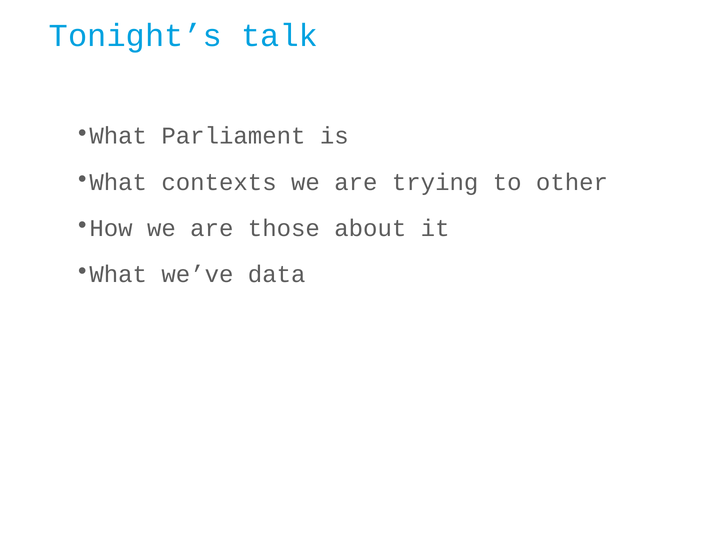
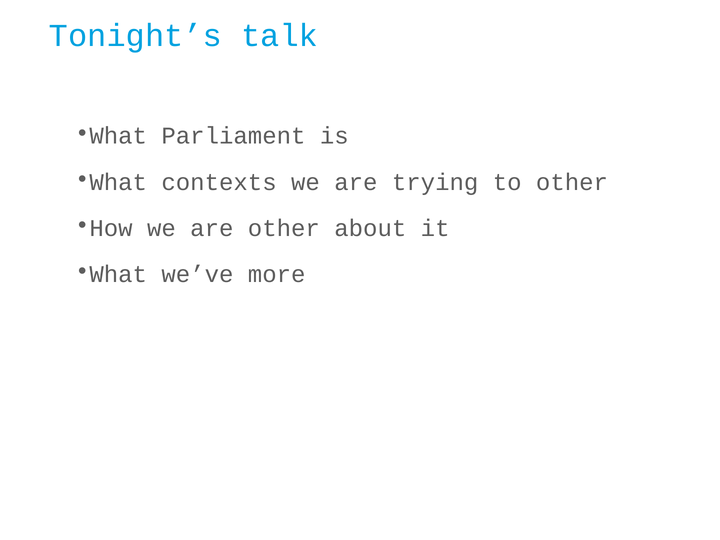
are those: those -> other
data: data -> more
